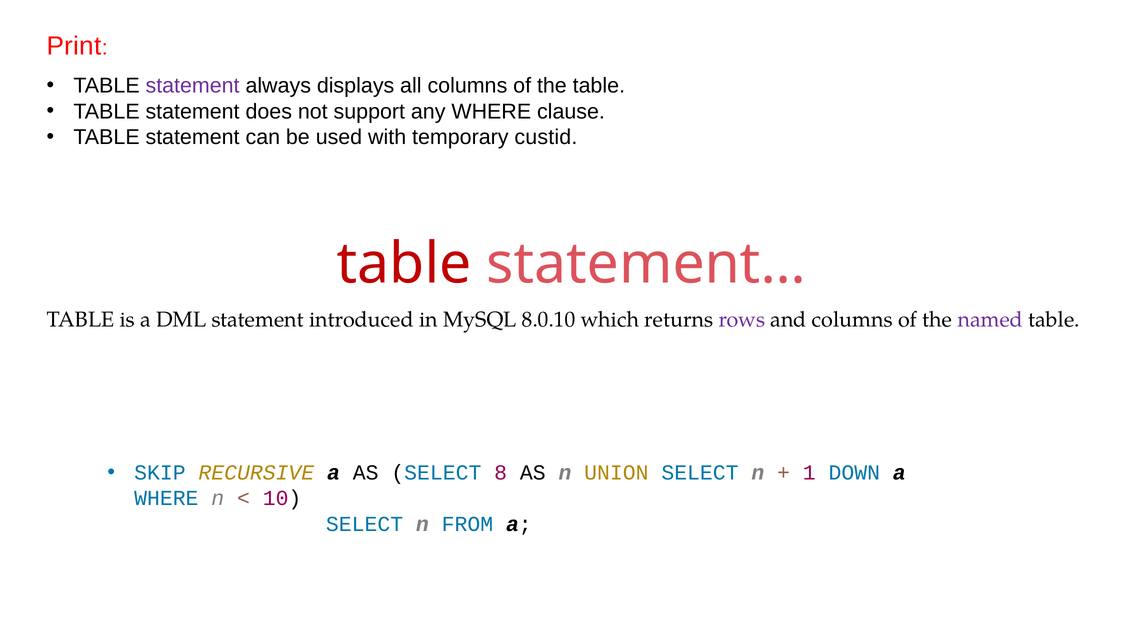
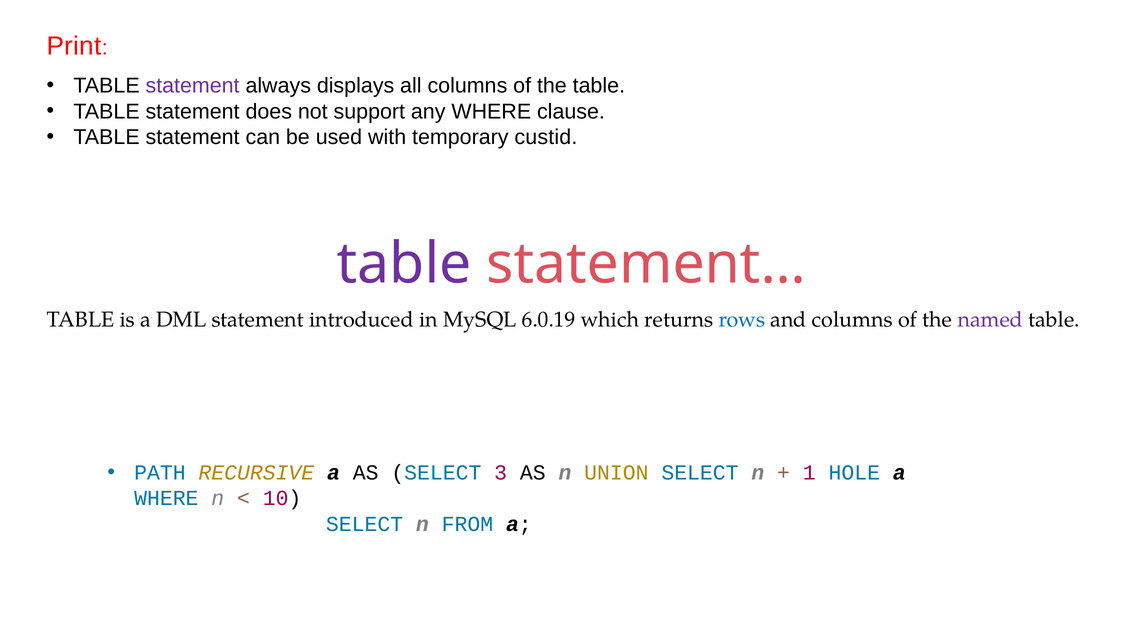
table at (404, 264) colour: red -> purple
8.0.10: 8.0.10 -> 6.0.19
rows colour: purple -> blue
SKIP: SKIP -> PATH
8: 8 -> 3
DOWN: DOWN -> HOLE
